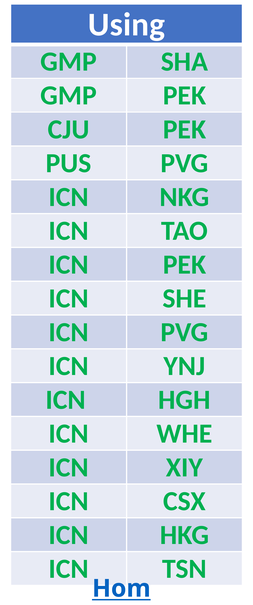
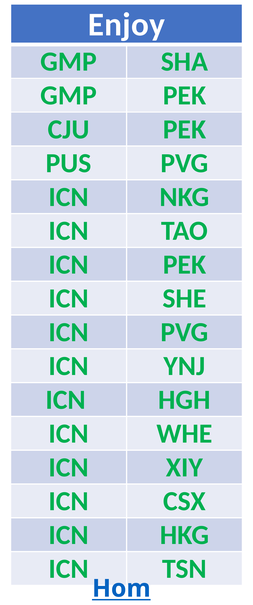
Using: Using -> Enjoy
